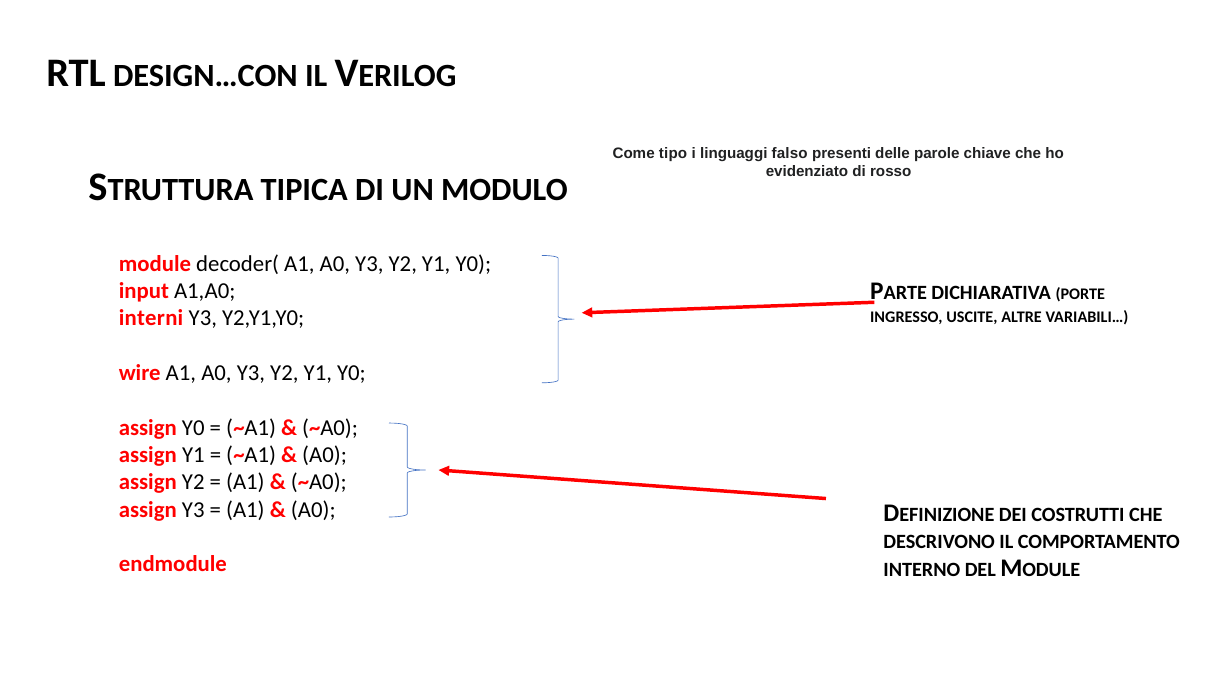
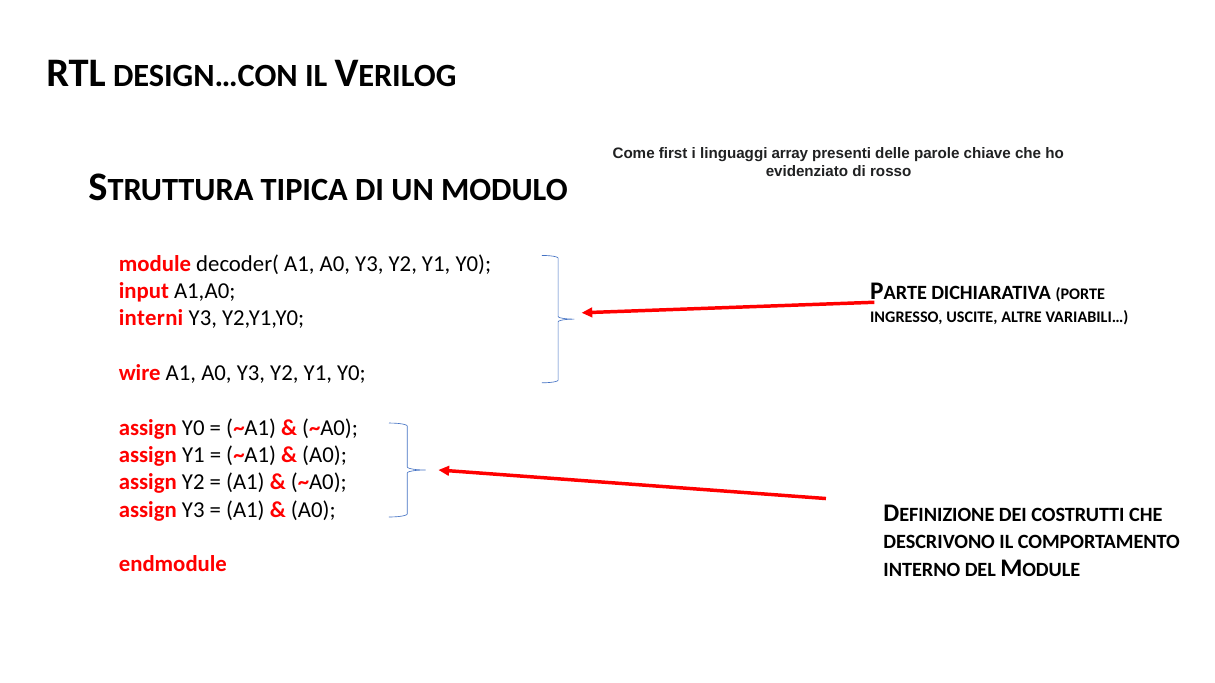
tipo: tipo -> first
falso: falso -> array
